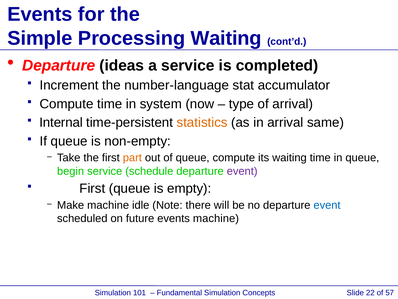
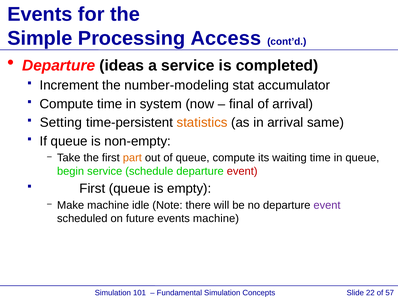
Processing Waiting: Waiting -> Access
number-language: number-language -> number-modeling
type: type -> final
Internal: Internal -> Setting
event at (242, 171) colour: purple -> red
event at (327, 205) colour: blue -> purple
